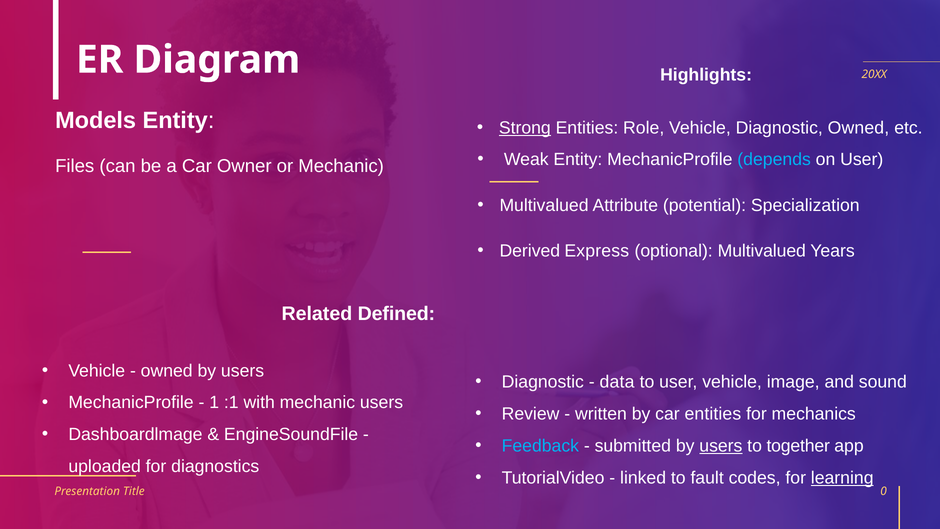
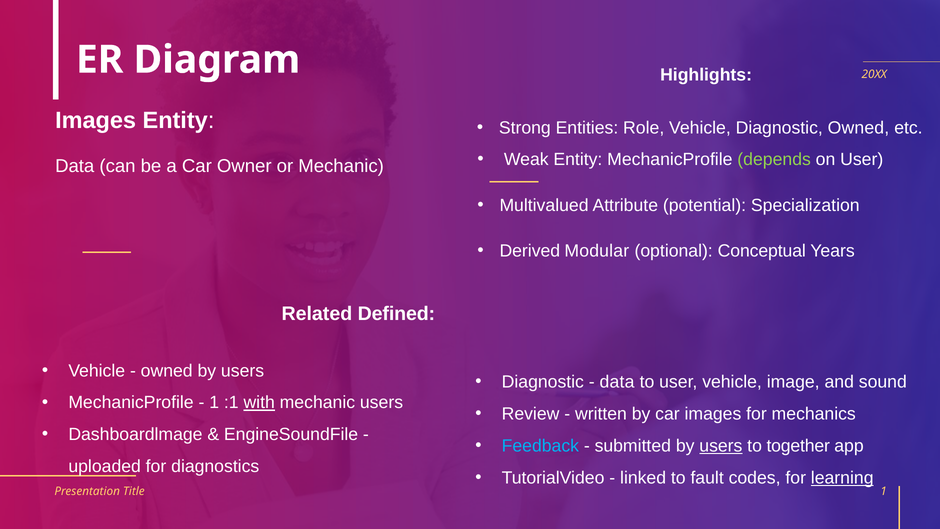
Models at (96, 120): Models -> Images
Strong underline: present -> none
depends colour: light blue -> light green
Files at (75, 166): Files -> Data
Express: Express -> Modular
optional Multivalued: Multivalued -> Conceptual
with underline: none -> present
car entities: entities -> images
Title 0: 0 -> 1
